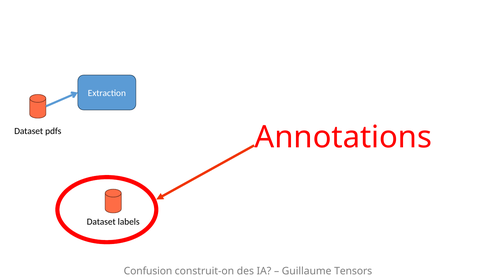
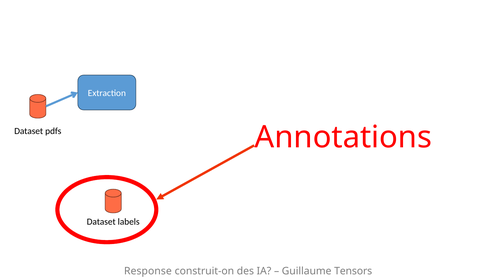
Confusion: Confusion -> Response
